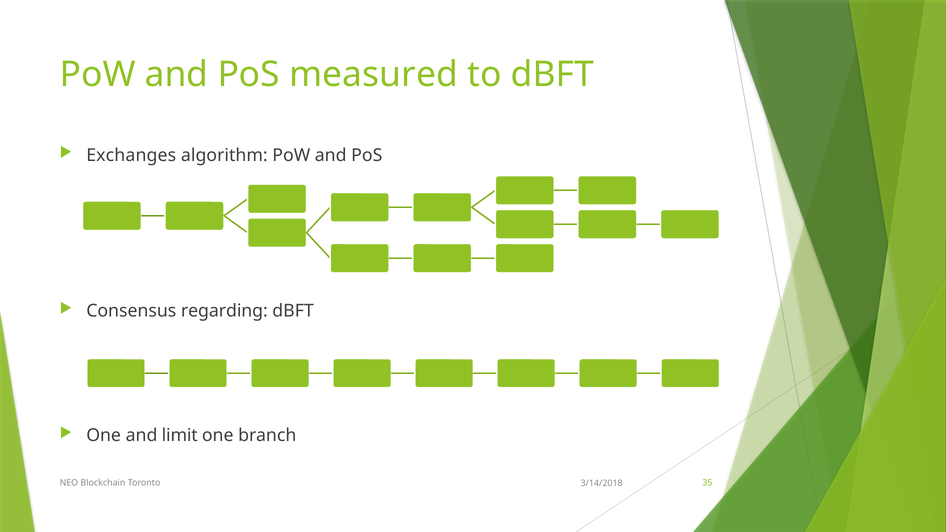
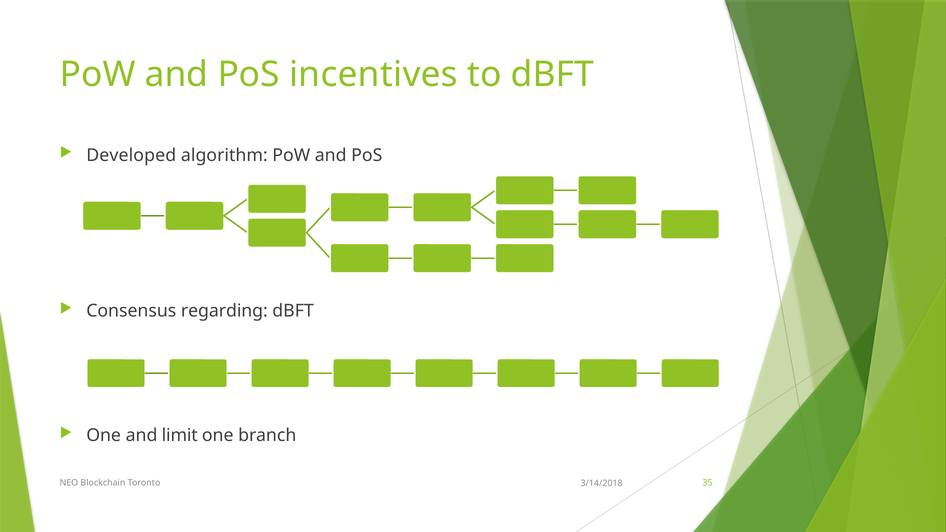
measured: measured -> incentives
Exchanges: Exchanges -> Developed
